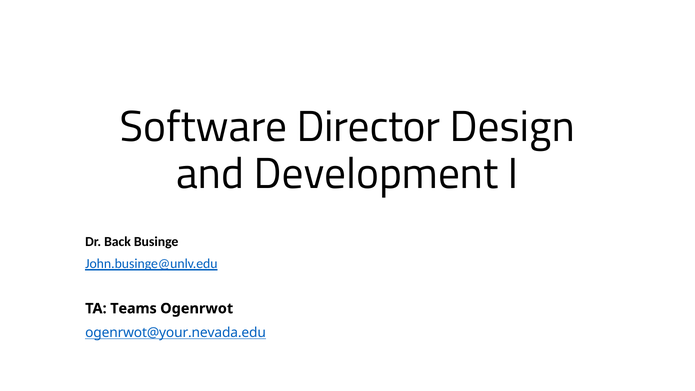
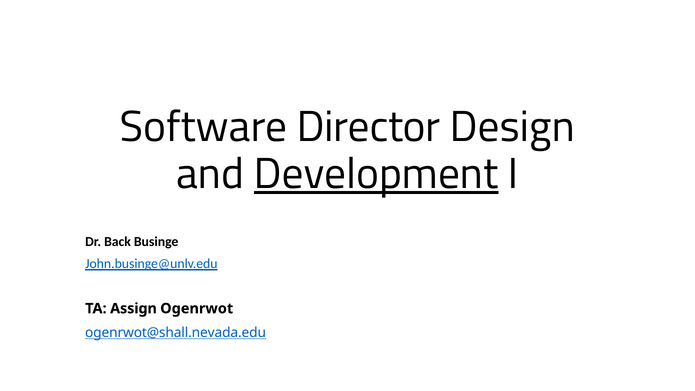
Development underline: none -> present
Teams: Teams -> Assign
ogenrwot@your.nevada.edu: ogenrwot@your.nevada.edu -> ogenrwot@shall.nevada.edu
